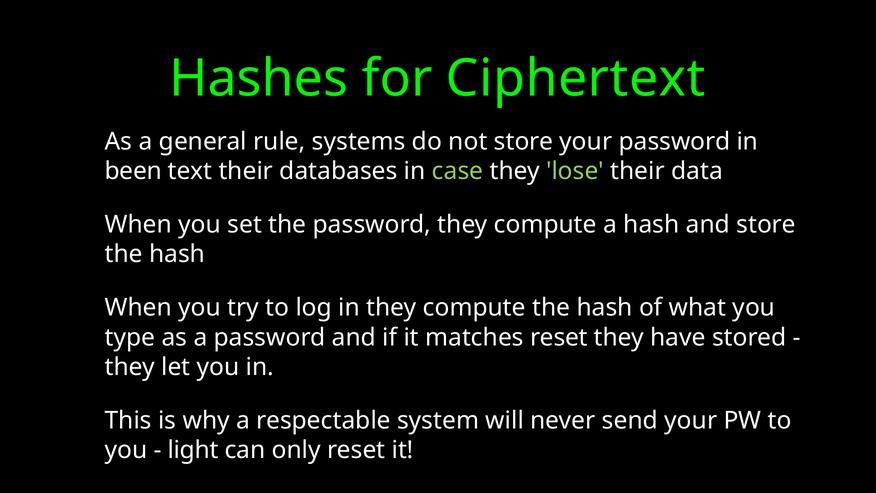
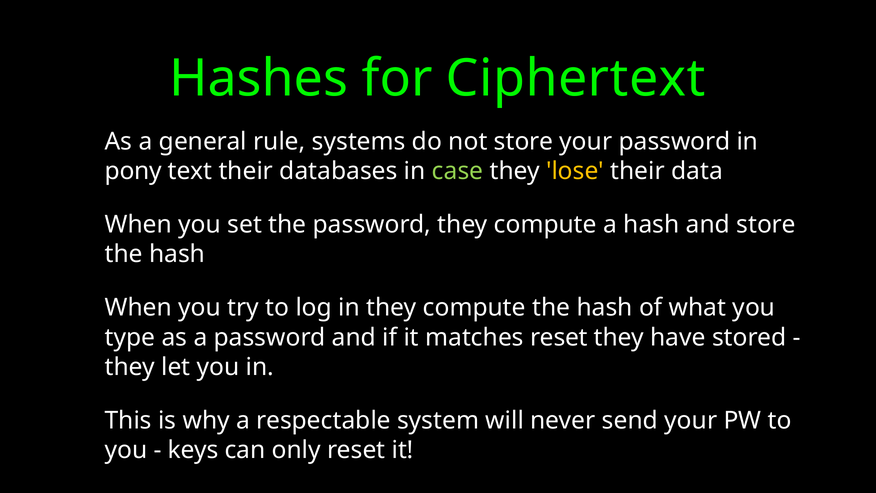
been: been -> pony
lose colour: light green -> yellow
light: light -> keys
